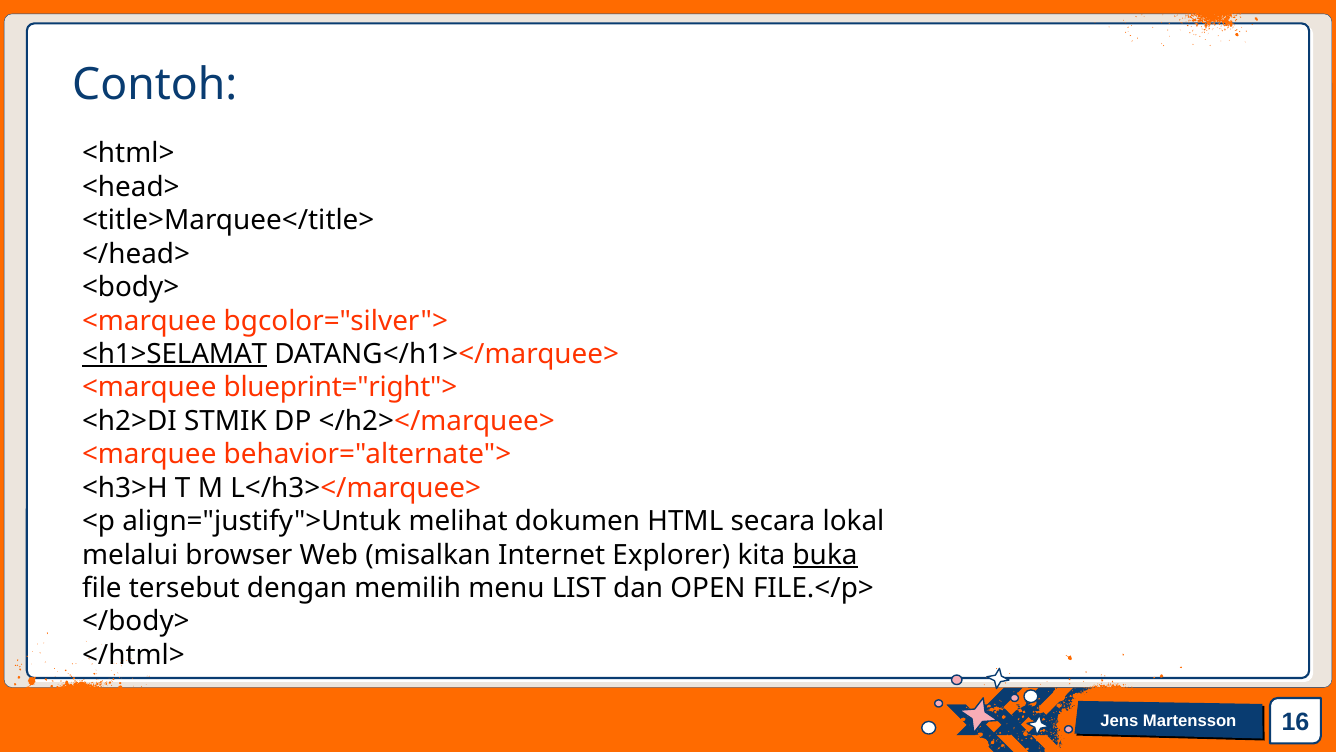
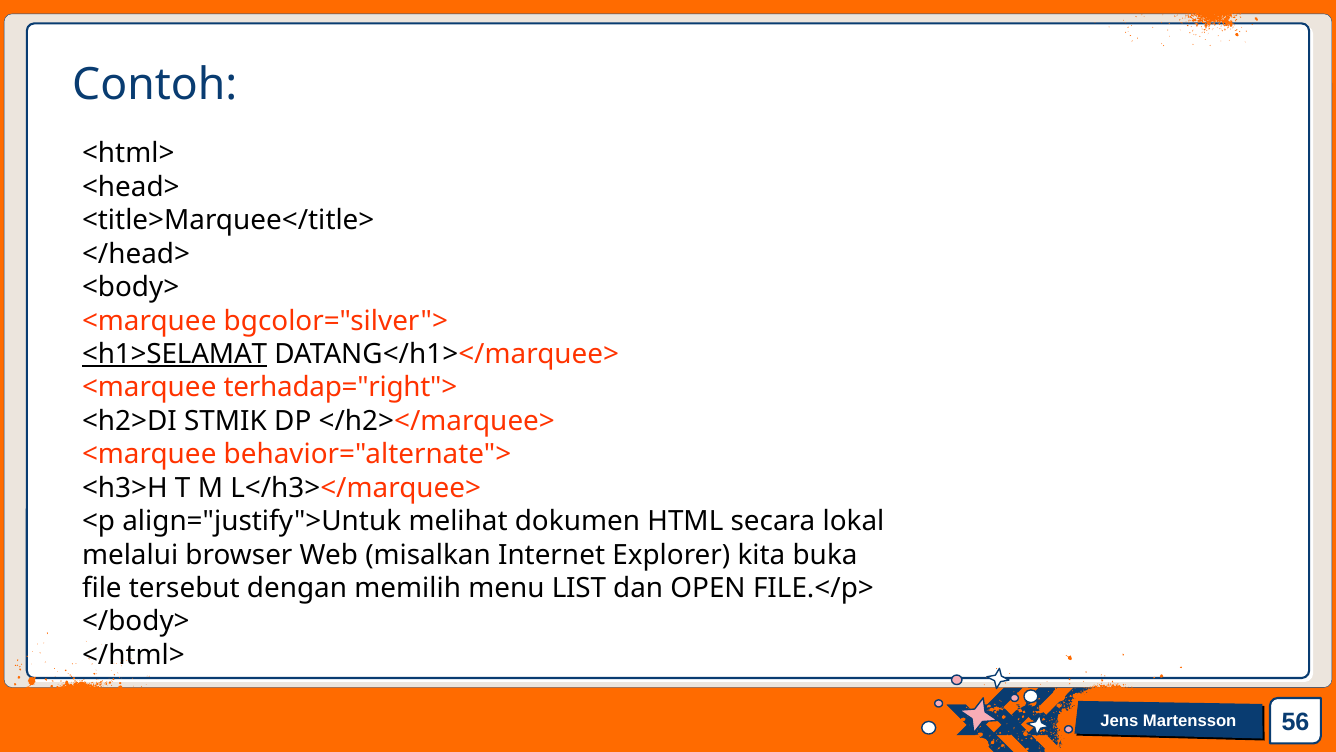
blueprint="right">: blueprint="right"> -> terhadap="right">
buka underline: present -> none
16: 16 -> 56
